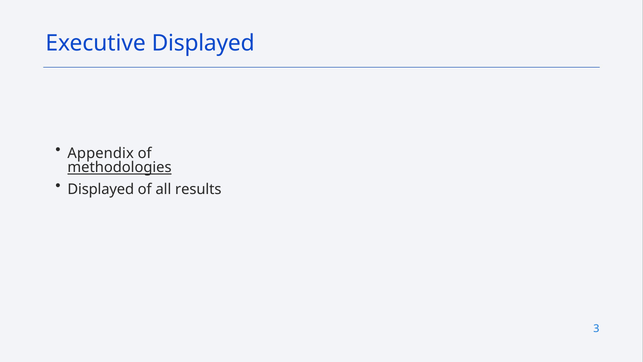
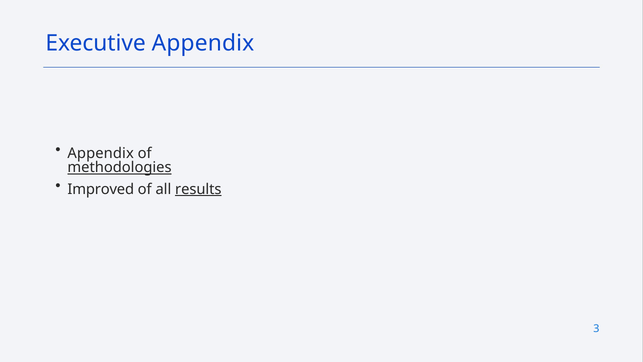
Executive Displayed: Displayed -> Appendix
Displayed at (101, 189): Displayed -> Improved
results underline: none -> present
